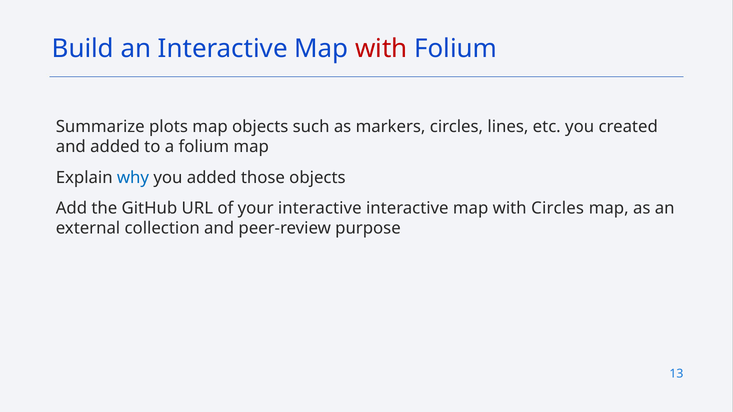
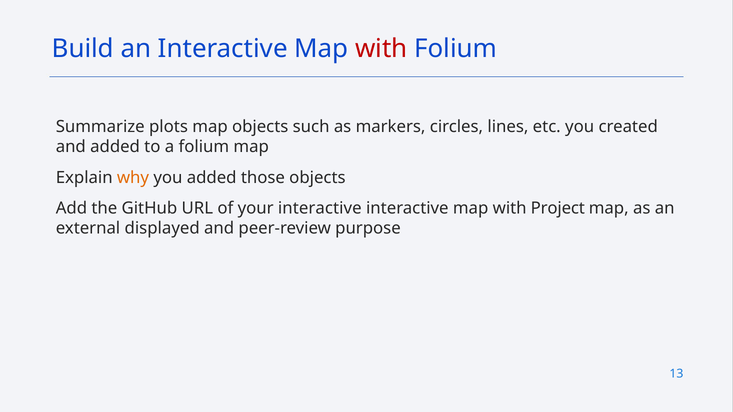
why colour: blue -> orange
with Circles: Circles -> Project
collection: collection -> displayed
